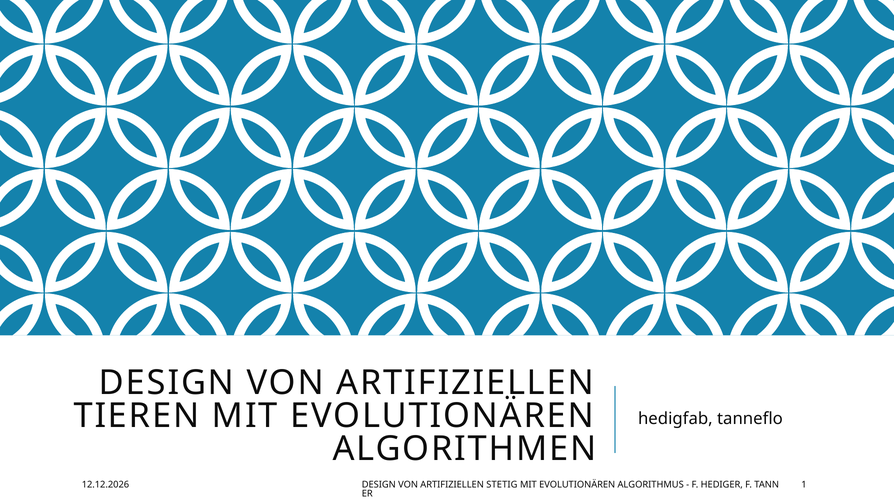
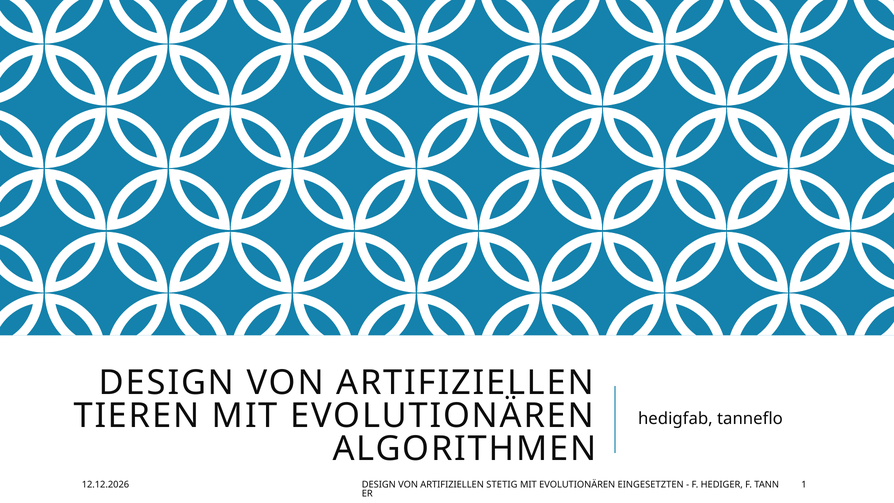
ALGORITHMUS: ALGORITHMUS -> EINGESETZTEN
